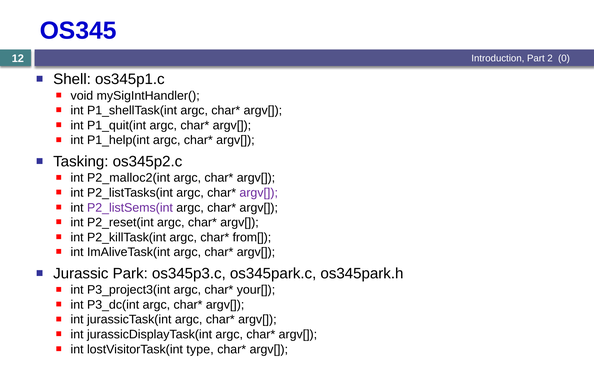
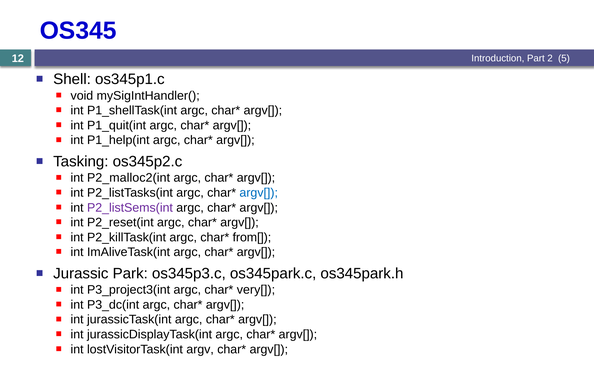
0: 0 -> 5
argv[ at (259, 193) colour: purple -> blue
your[: your[ -> very[
type: type -> argv
